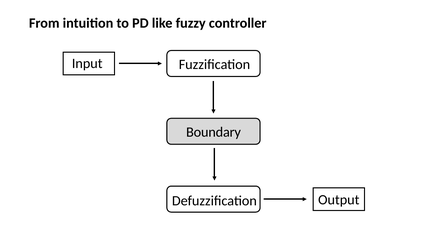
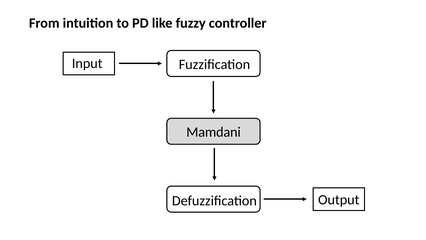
Boundary: Boundary -> Mamdani
